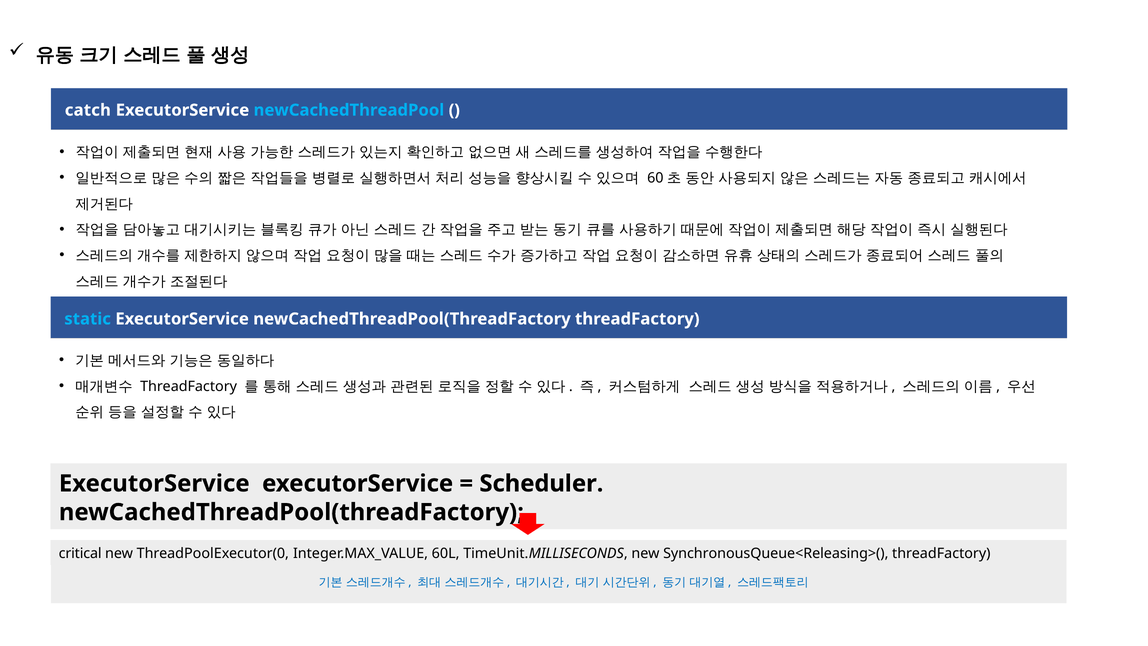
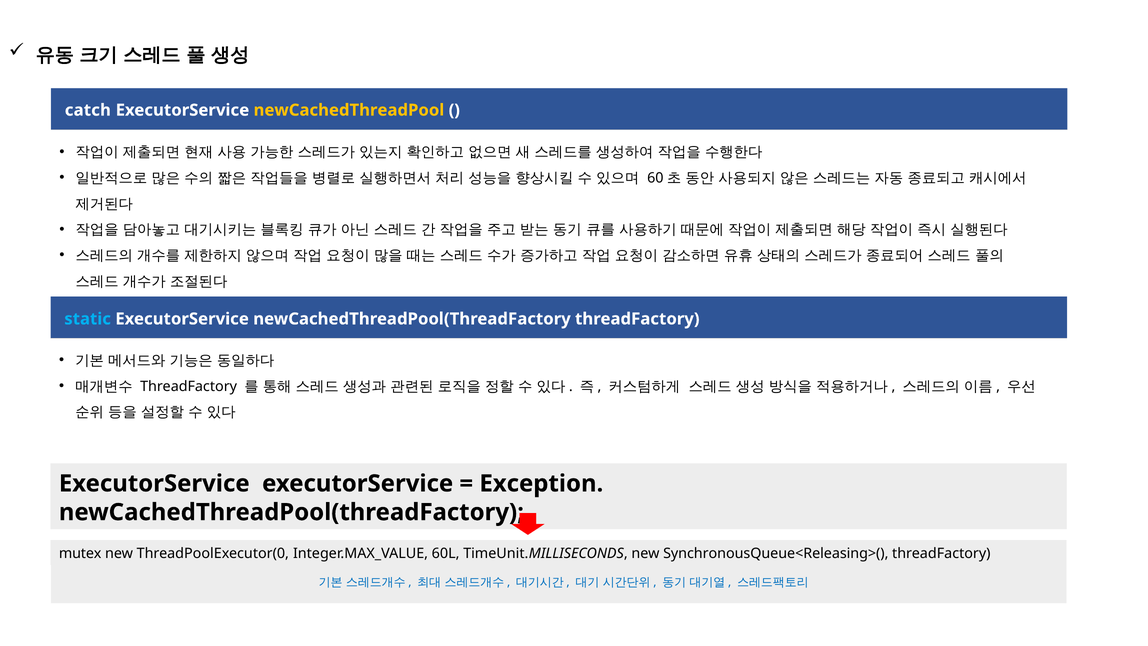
newCachedThreadPool colour: light blue -> yellow
Scheduler: Scheduler -> Exception
critical: critical -> mutex
